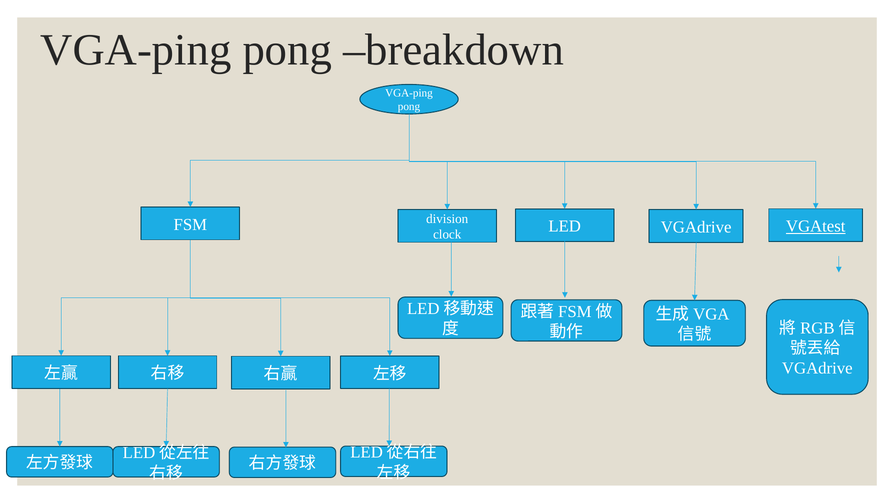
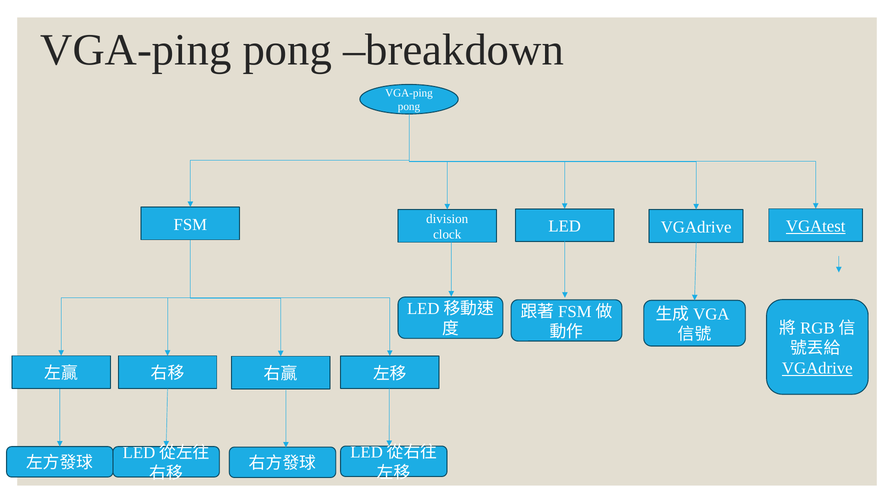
VGAdrive at (817, 368) underline: none -> present
